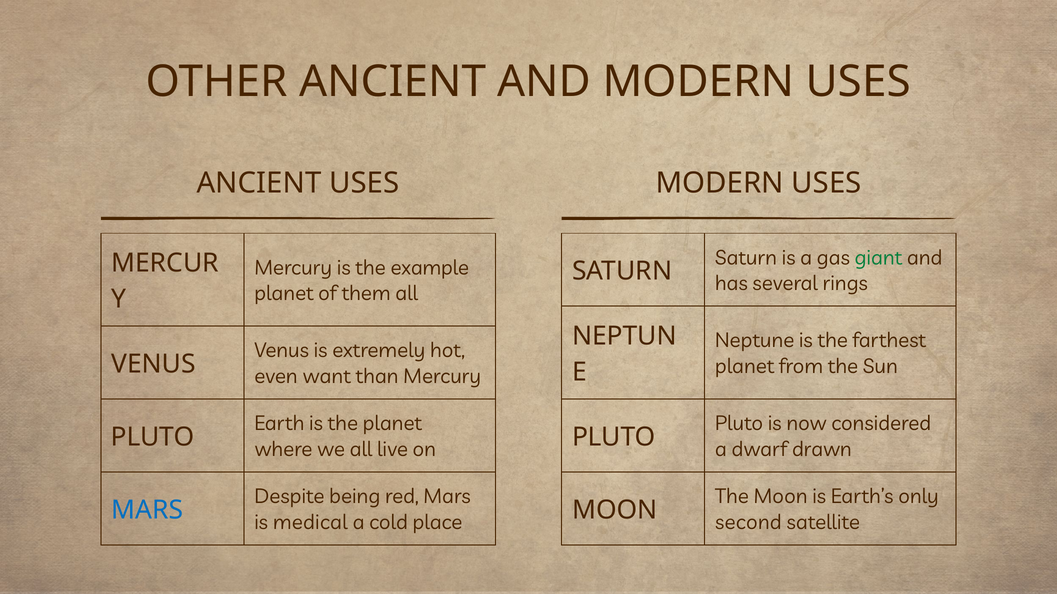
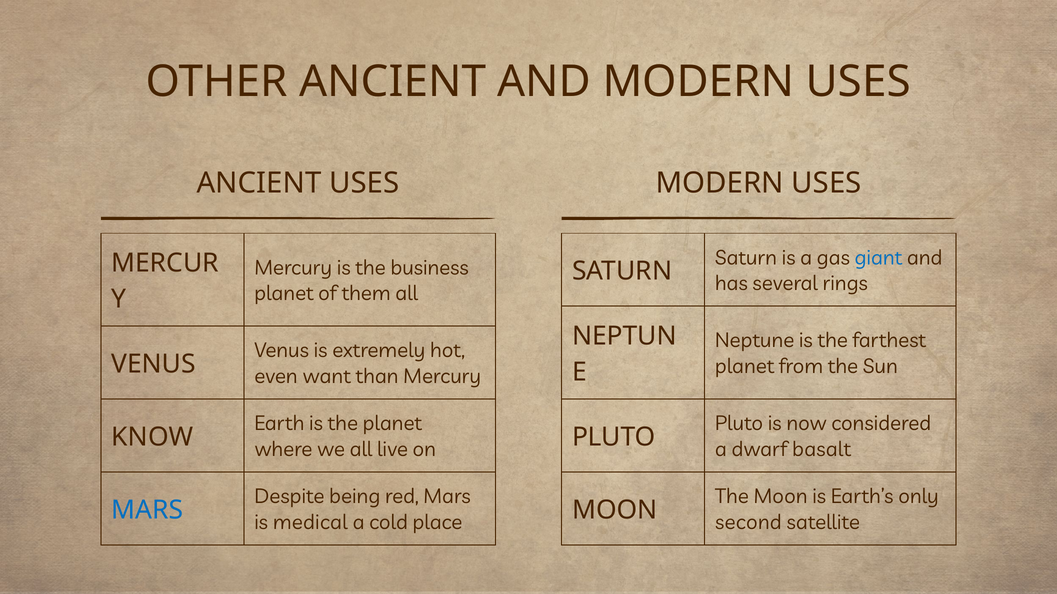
giant colour: green -> blue
example: example -> business
PLUTO at (153, 437): PLUTO -> KNOW
drawn: drawn -> basalt
